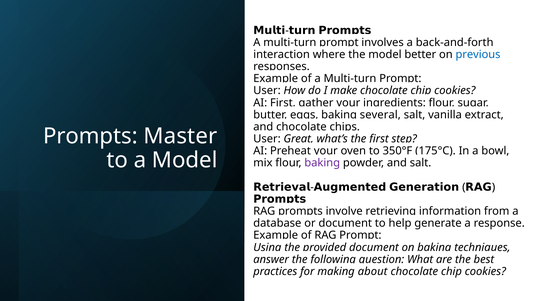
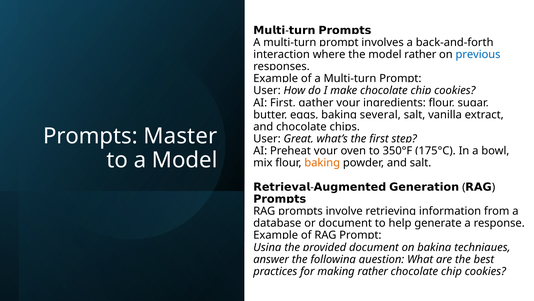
model better: better -> rather
baking at (322, 163) colour: purple -> orange
making about: about -> rather
